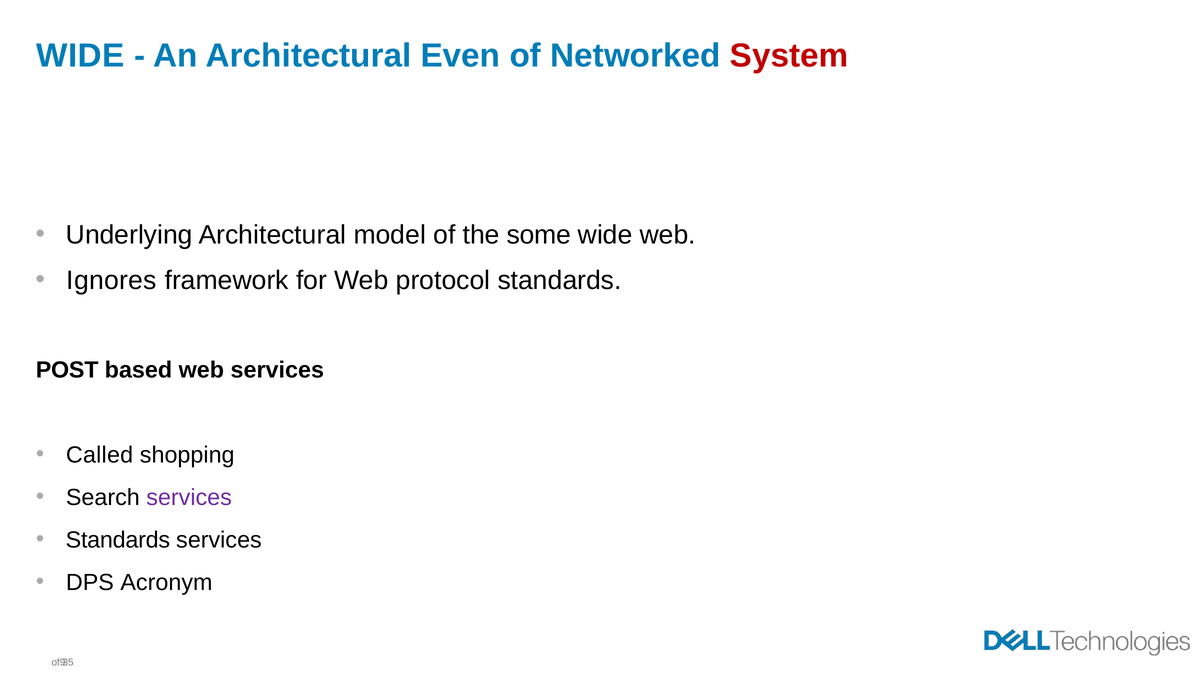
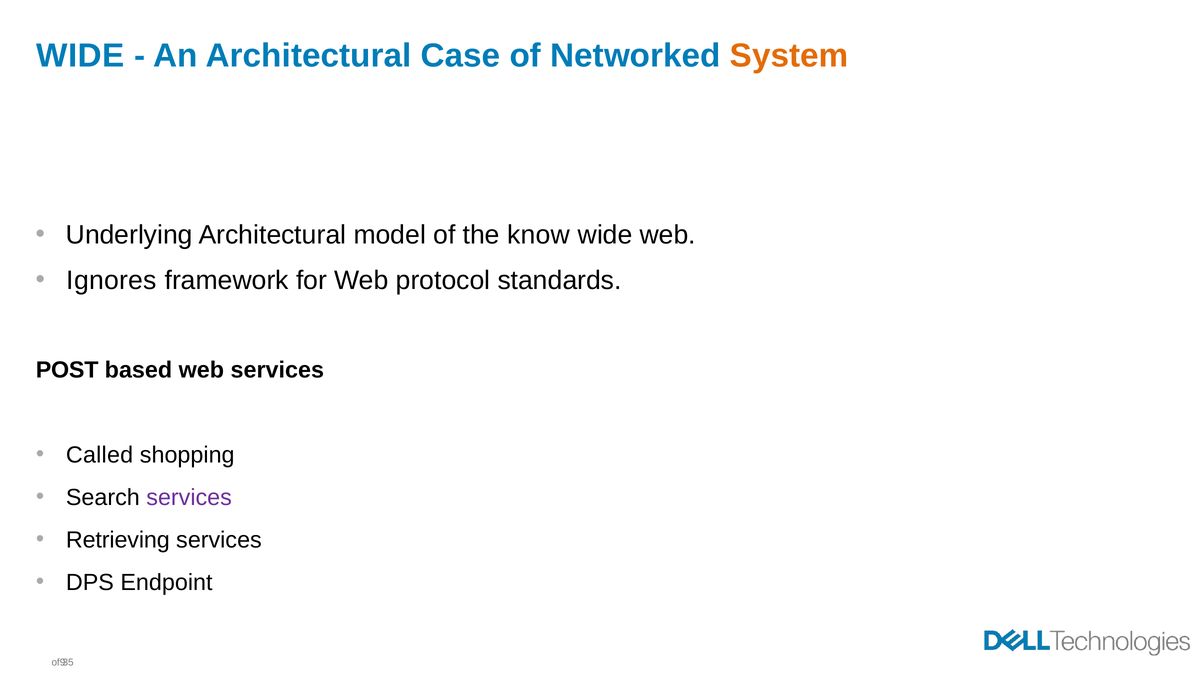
Even: Even -> Case
System colour: red -> orange
some: some -> know
Standards at (118, 539): Standards -> Retrieving
Acronym: Acronym -> Endpoint
